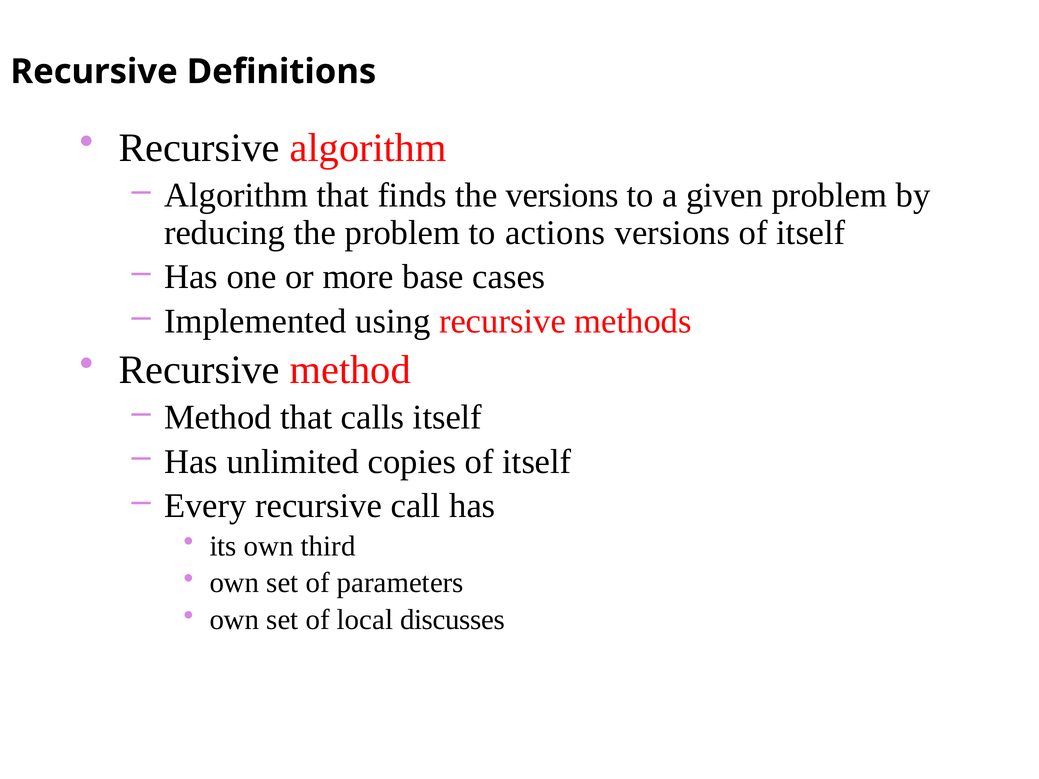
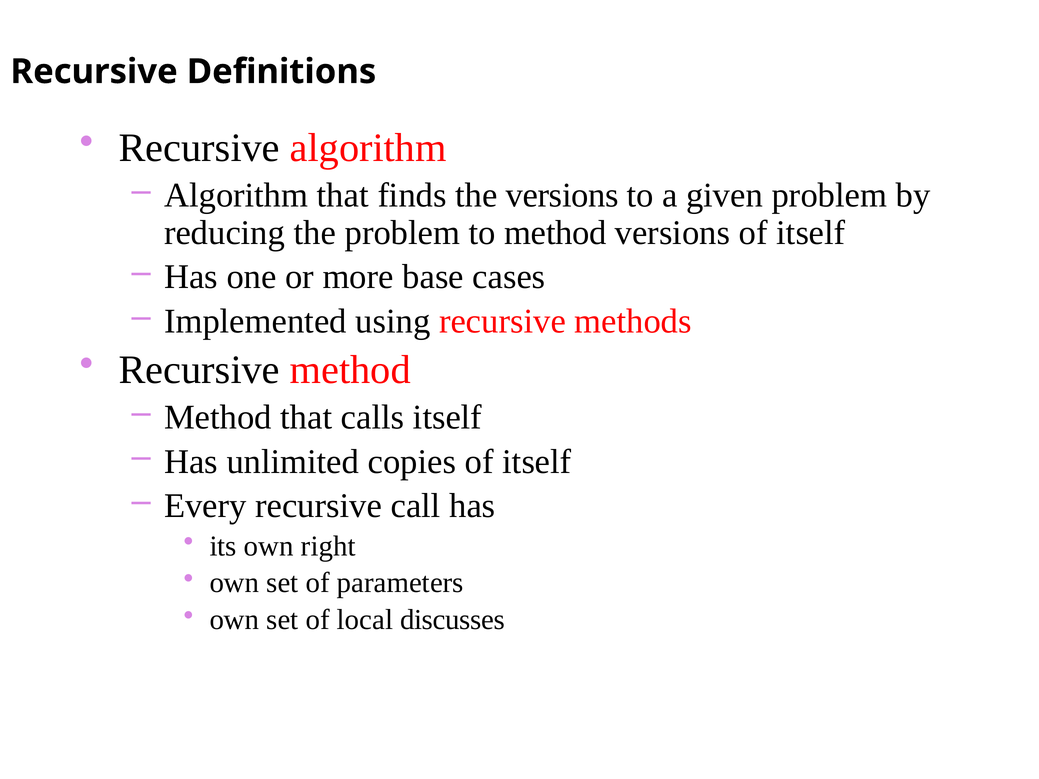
to actions: actions -> method
third: third -> right
